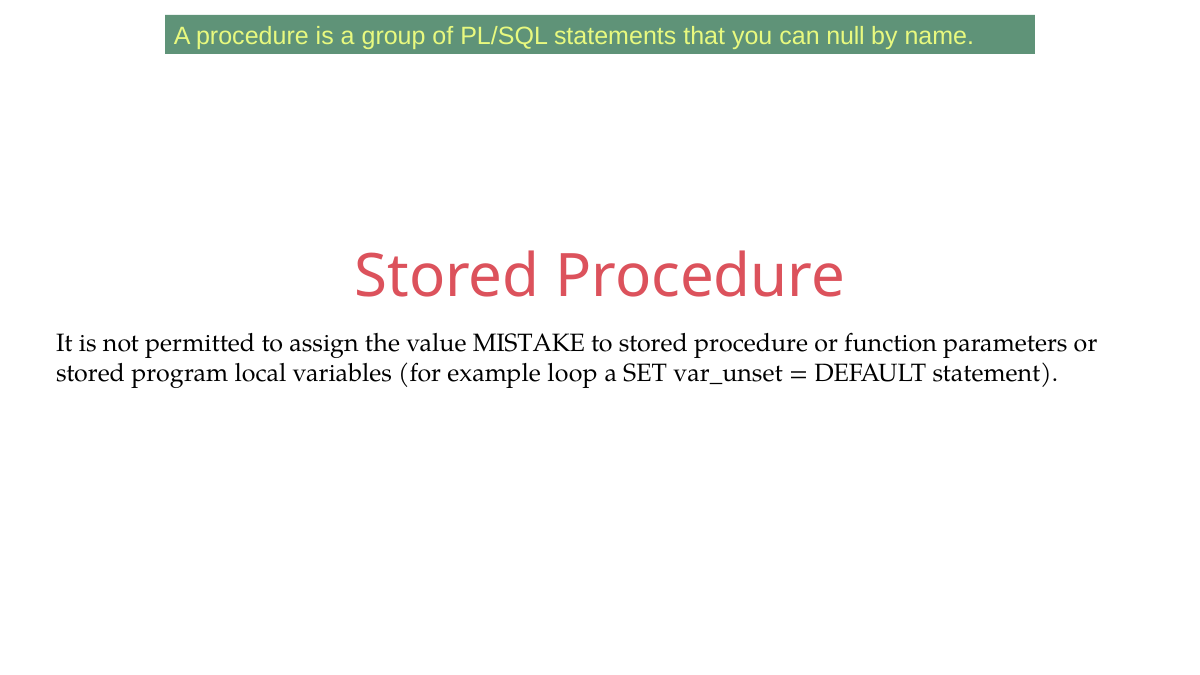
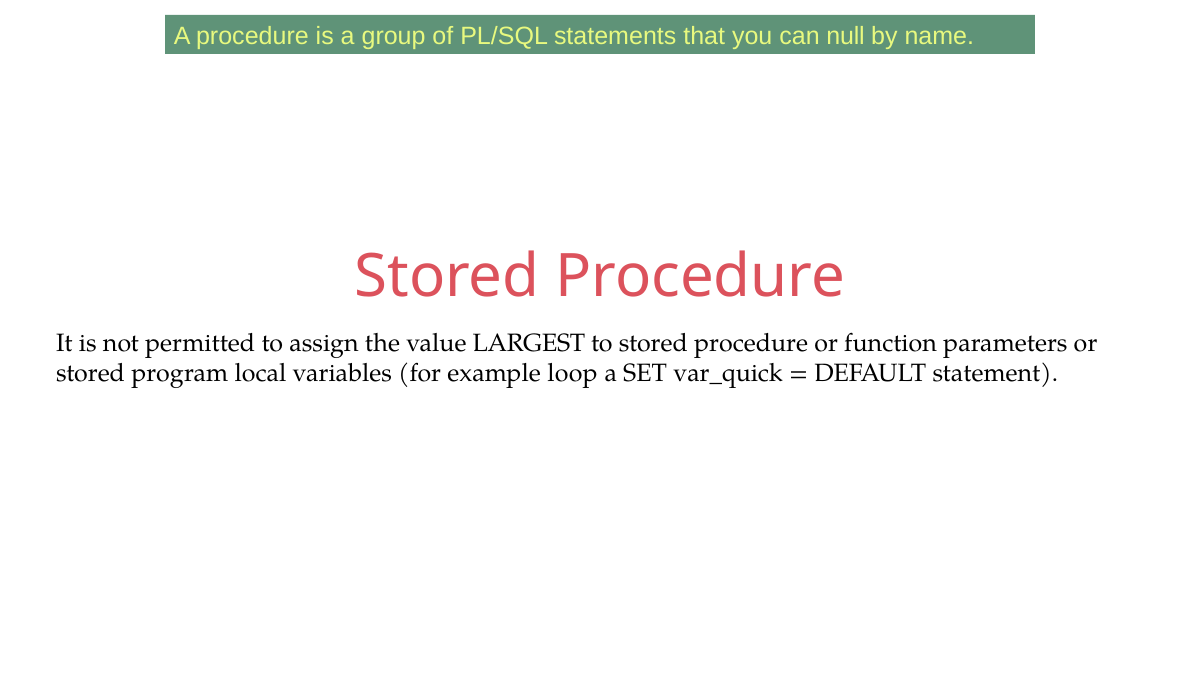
MISTAKE: MISTAKE -> LARGEST
var_unset: var_unset -> var_quick
